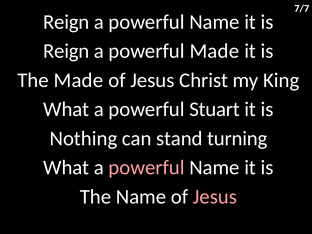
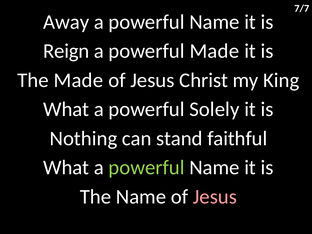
Reign at (66, 22): Reign -> Away
Stuart: Stuart -> Solely
turning: turning -> faithful
powerful at (147, 168) colour: pink -> light green
